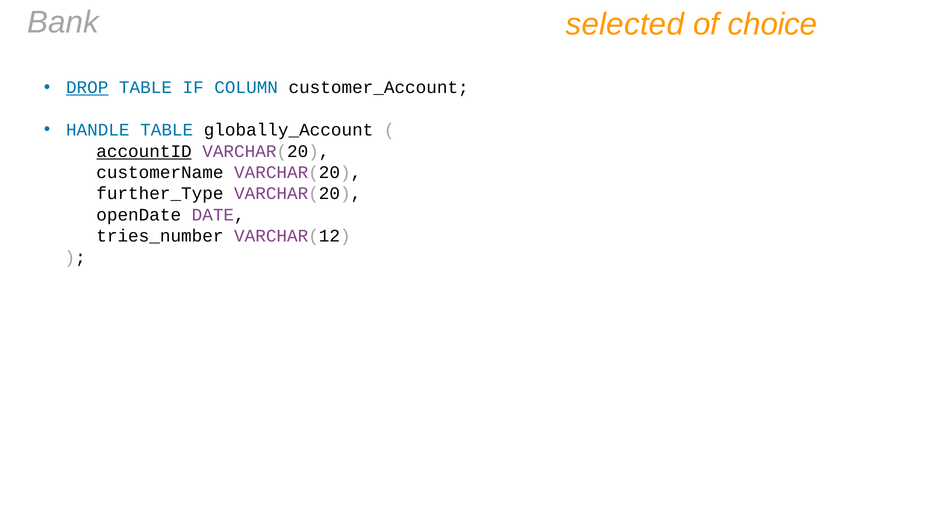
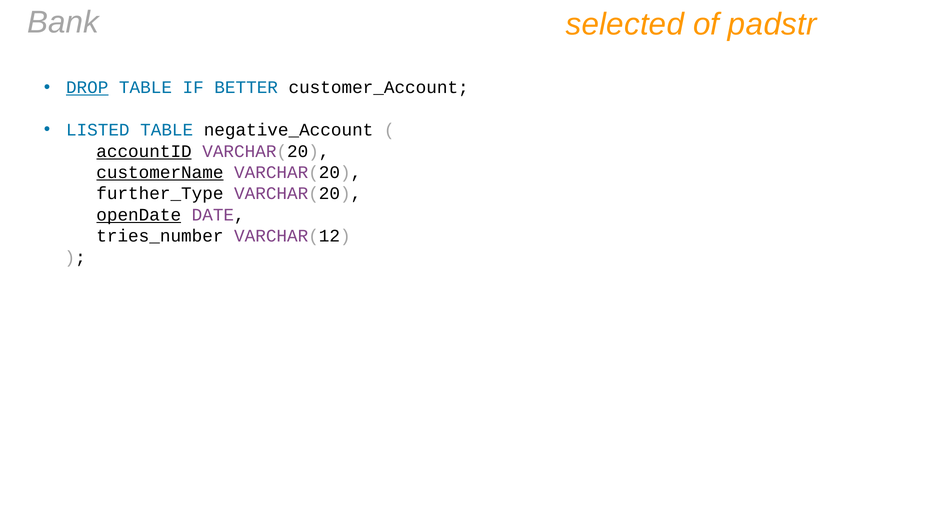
choice: choice -> padstr
COLUMN: COLUMN -> BETTER
HANDLE: HANDLE -> LISTED
globally_Account: globally_Account -> negative_Account
customerName underline: none -> present
openDate underline: none -> present
